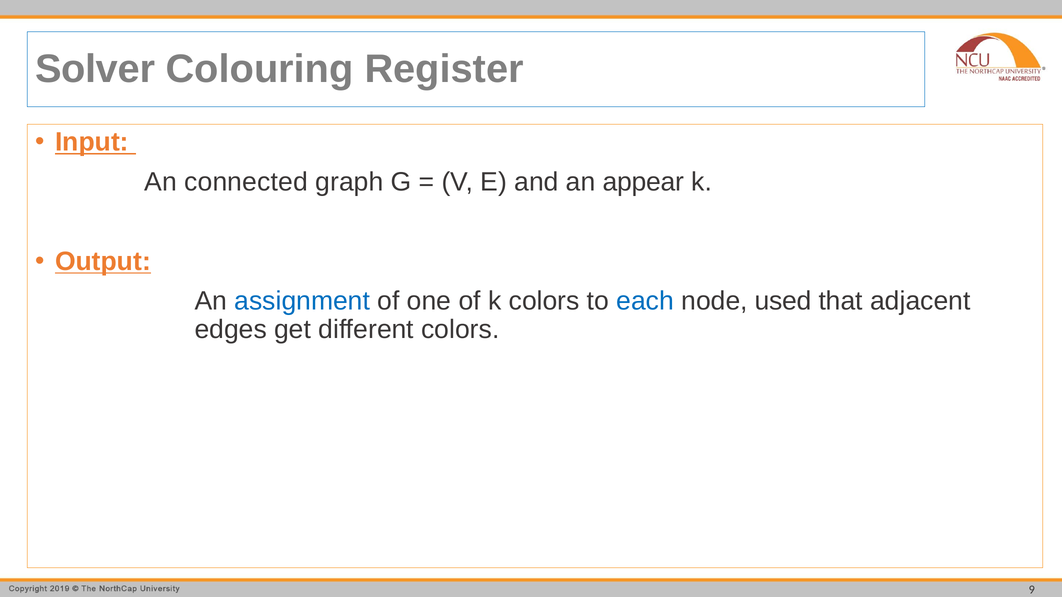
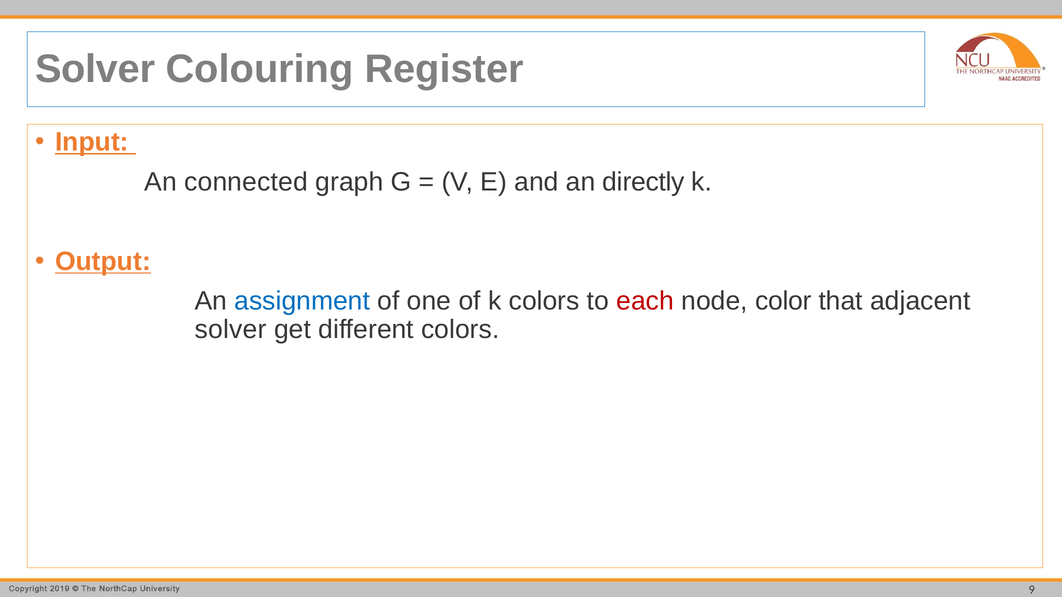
appear: appear -> directly
each colour: blue -> red
used: used -> color
edges at (231, 330): edges -> solver
